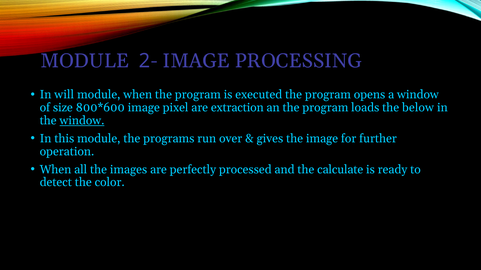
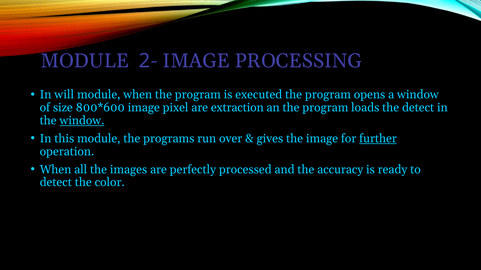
the below: below -> detect
further underline: none -> present
calculate: calculate -> accuracy
